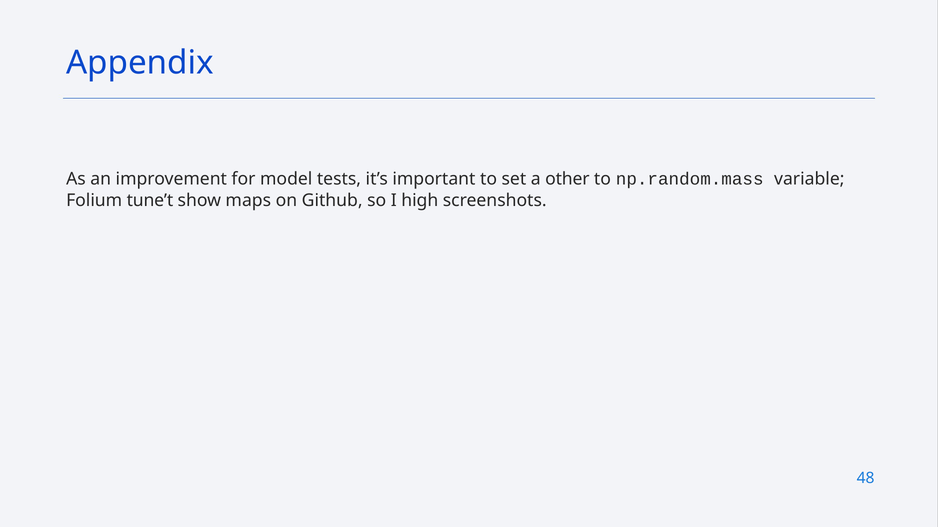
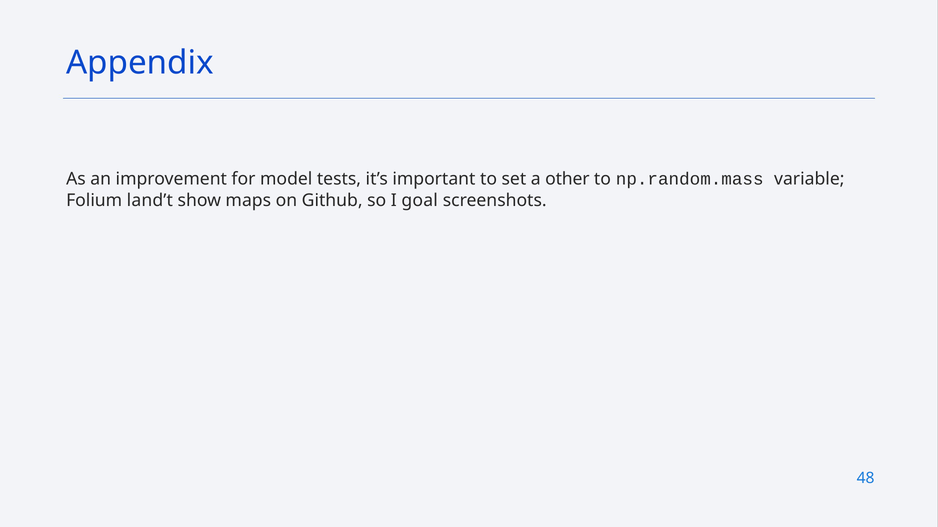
tune’t: tune’t -> land’t
high: high -> goal
